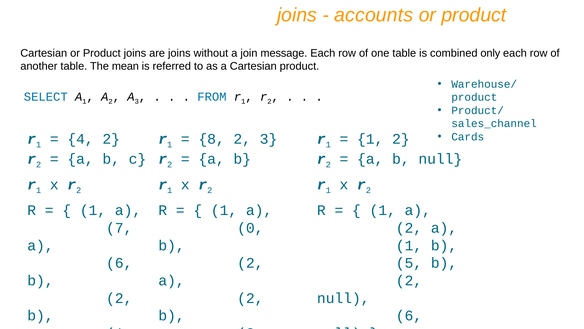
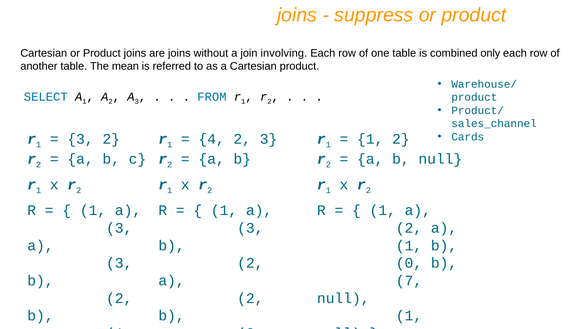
accounts: accounts -> suppress
message: message -> involving
4 at (81, 139): 4 -> 3
8 at (212, 139): 8 -> 4
7 at (119, 228): 7 -> 3
0 at (250, 228): 0 -> 3
6 at (119, 263): 6 -> 3
5: 5 -> 0
2 at (409, 280): 2 -> 7
6 at (409, 315): 6 -> 1
